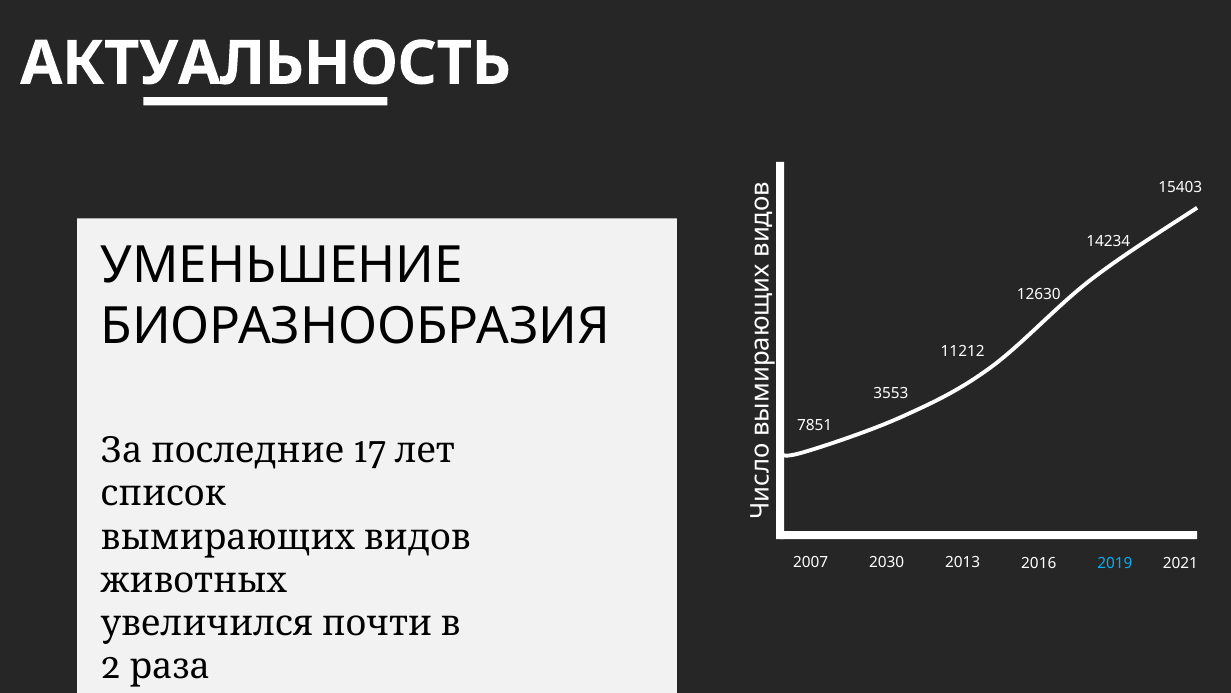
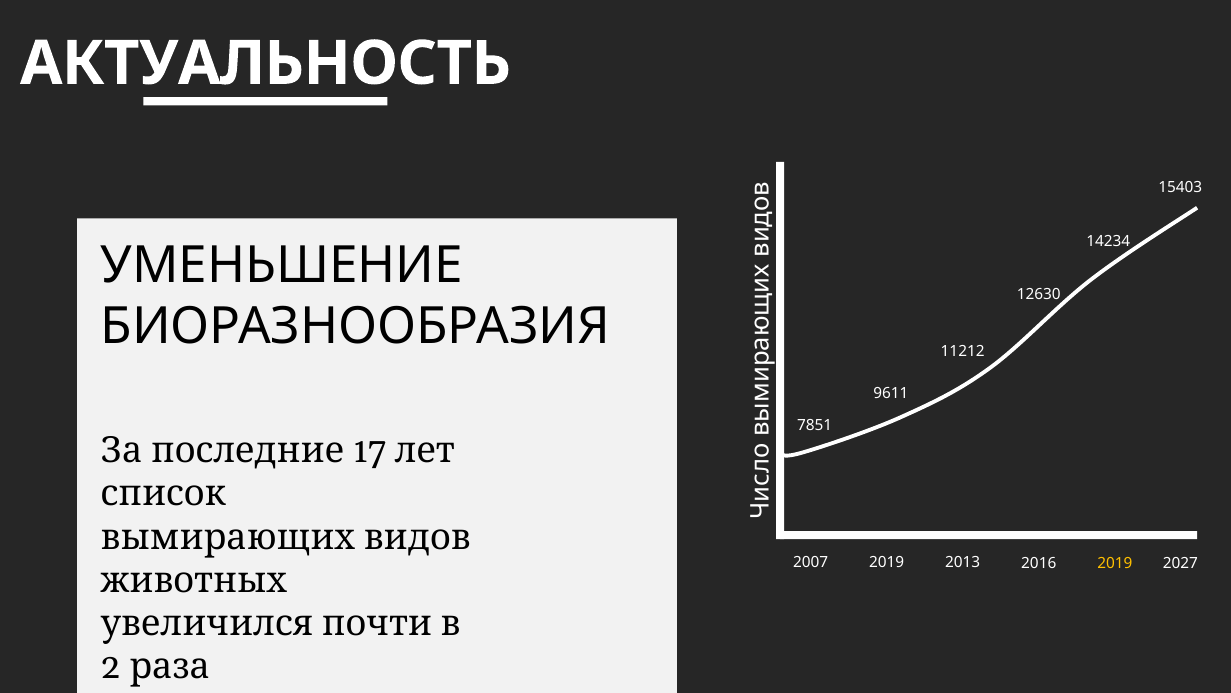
3553: 3553 -> 9611
2007 2030: 2030 -> 2019
2019 at (1115, 563) colour: light blue -> yellow
2021: 2021 -> 2027
